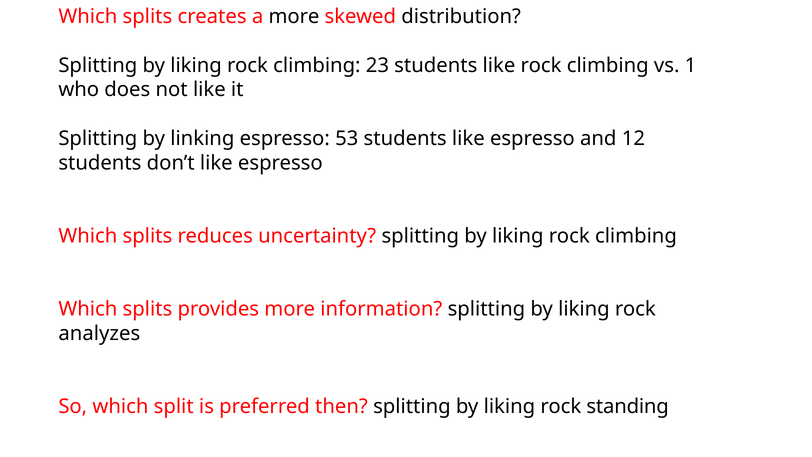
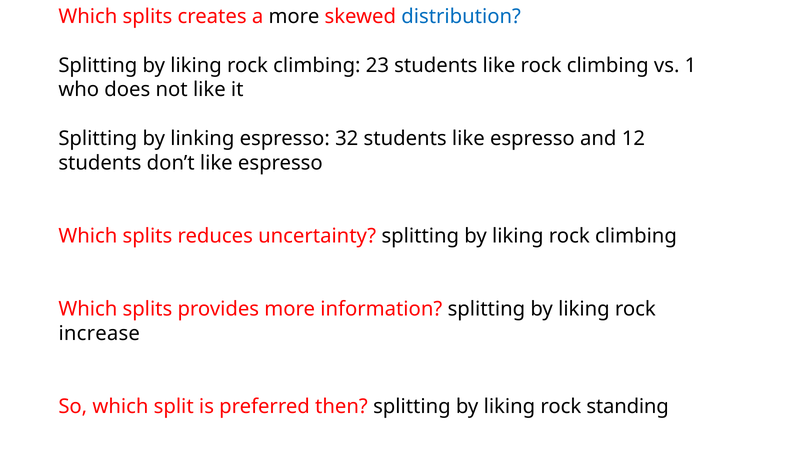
distribution colour: black -> blue
53: 53 -> 32
analyzes: analyzes -> increase
